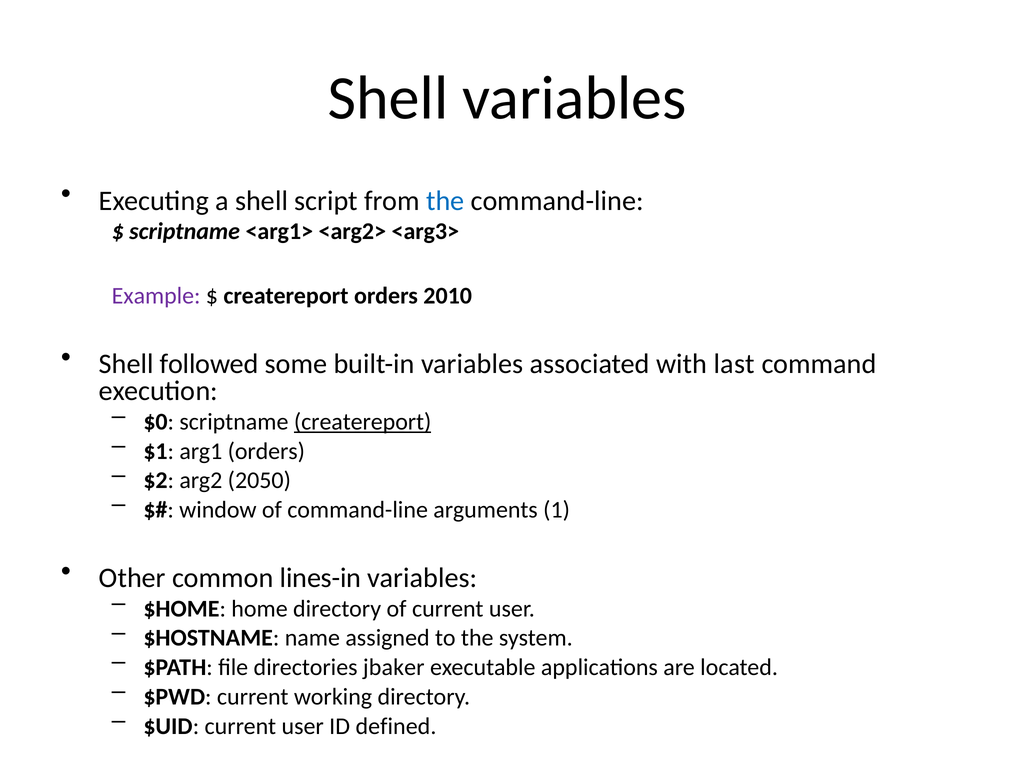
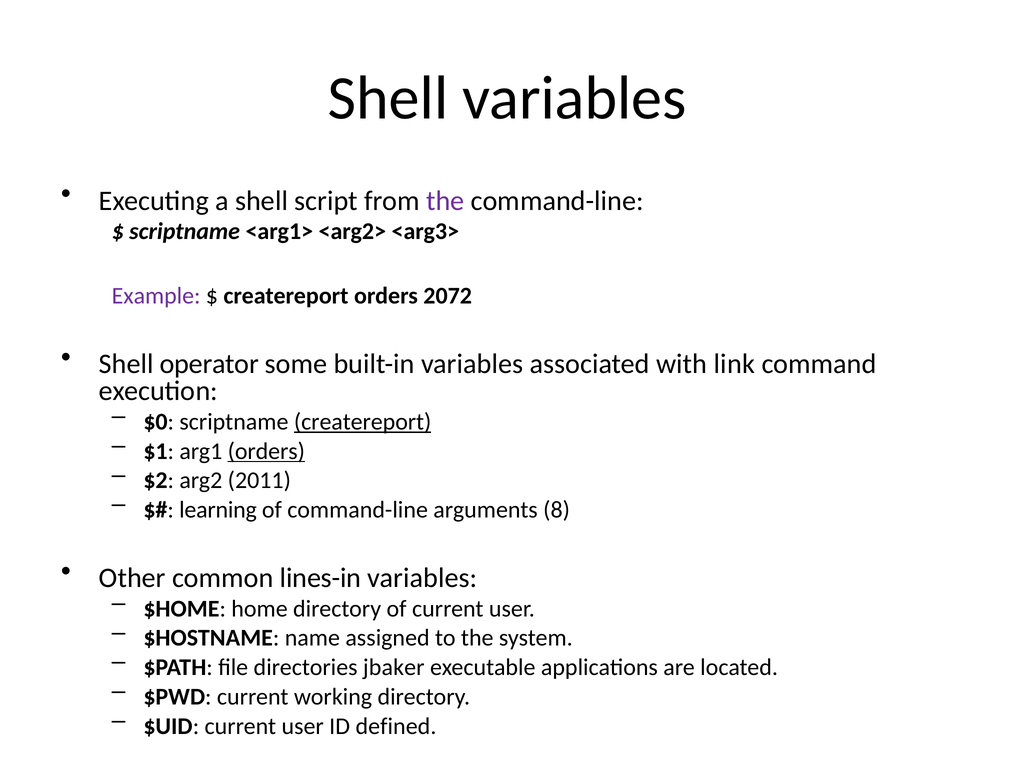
the at (445, 200) colour: blue -> purple
2010: 2010 -> 2072
followed: followed -> operator
last: last -> link
orders at (266, 451) underline: none -> present
2050: 2050 -> 2011
window: window -> learning
1: 1 -> 8
